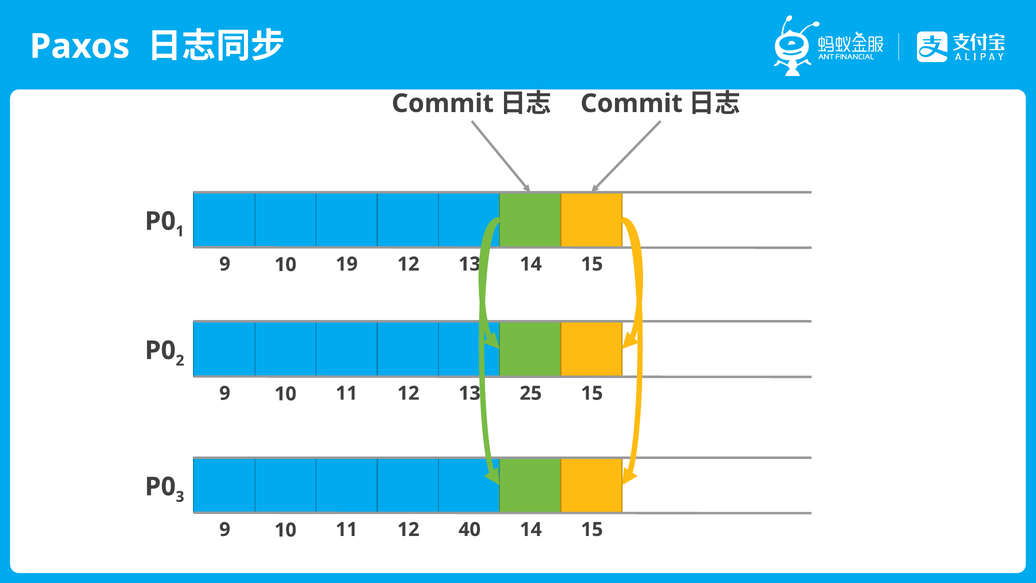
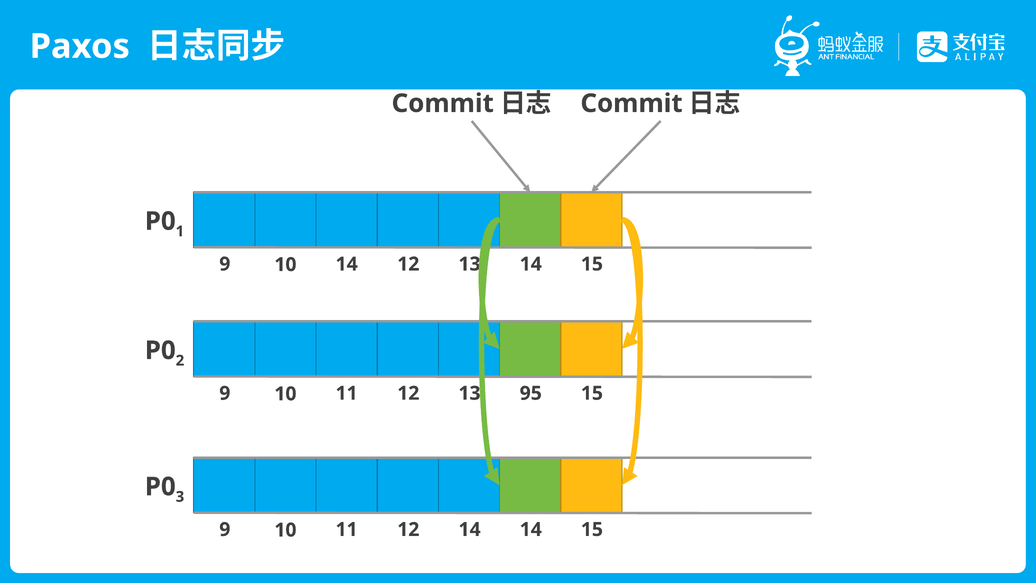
10 19: 19 -> 14
25: 25 -> 95
12 40: 40 -> 14
